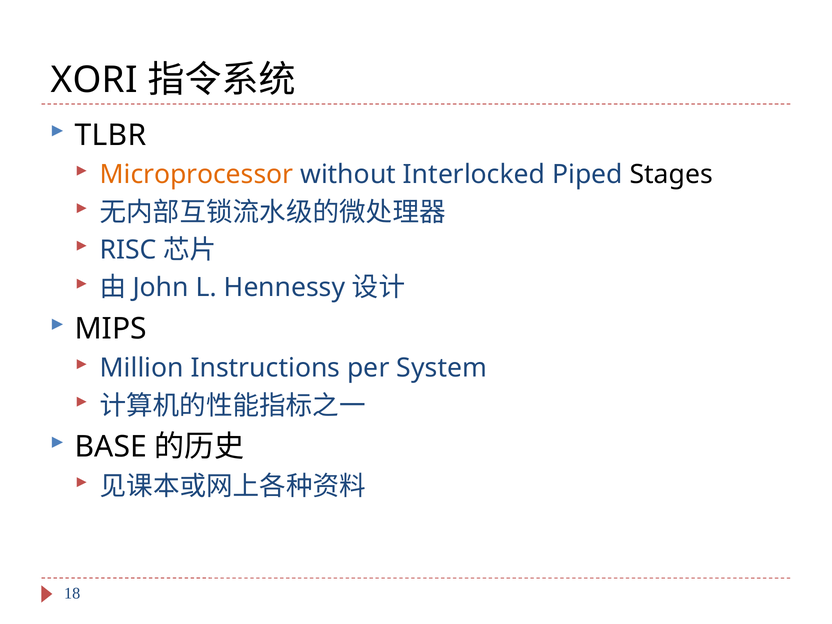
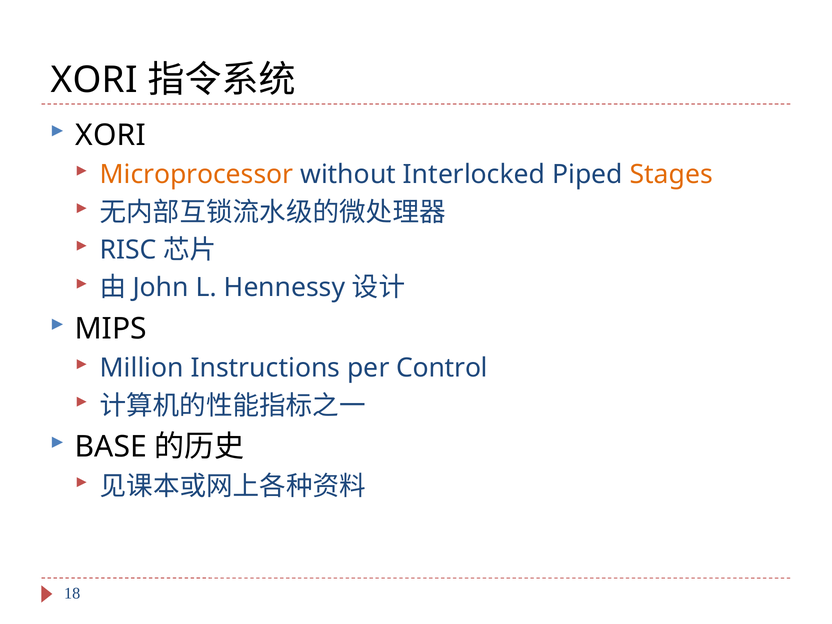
TLBR at (111, 135): TLBR -> XORI
Stages colour: black -> orange
System: System -> Control
